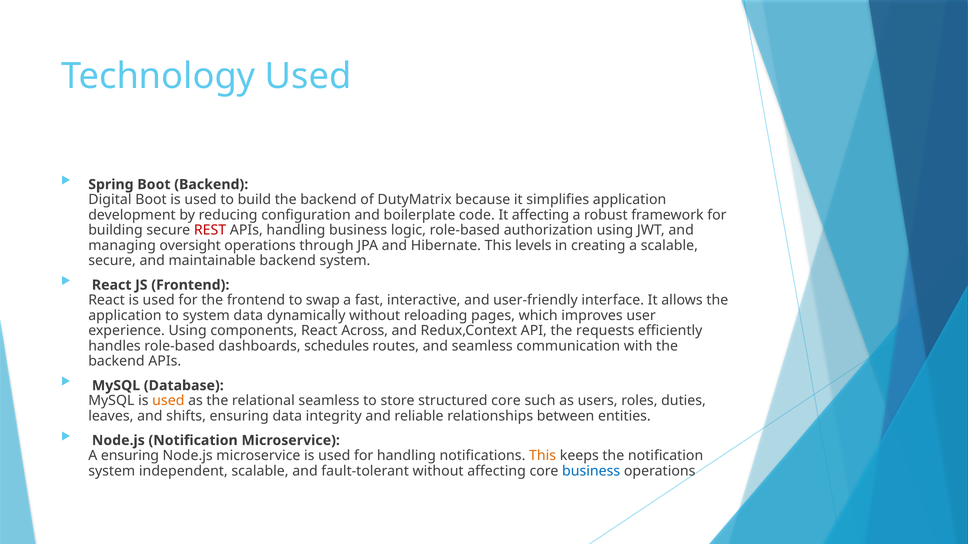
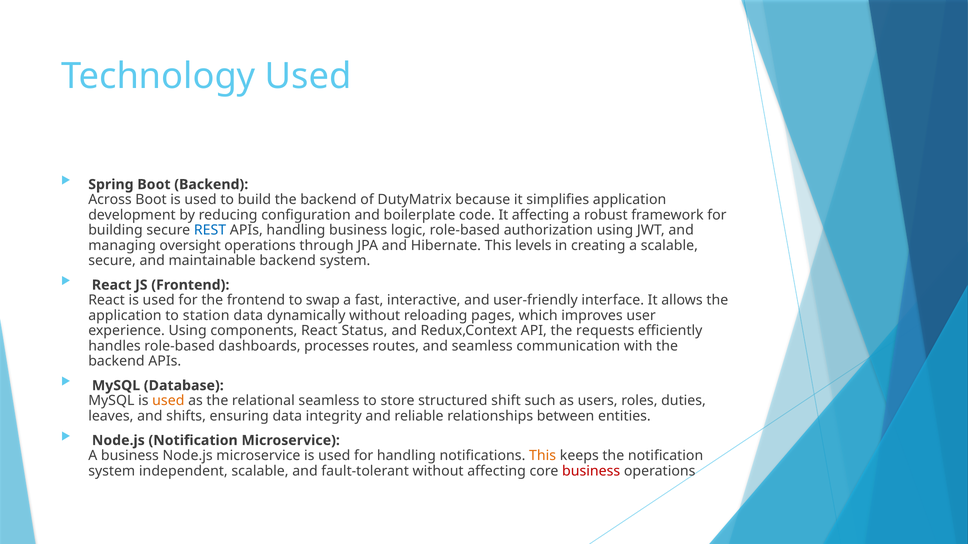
Digital: Digital -> Across
REST colour: red -> blue
to system: system -> station
Across: Across -> Status
schedules: schedules -> processes
structured core: core -> shift
A ensuring: ensuring -> business
business at (591, 471) colour: blue -> red
